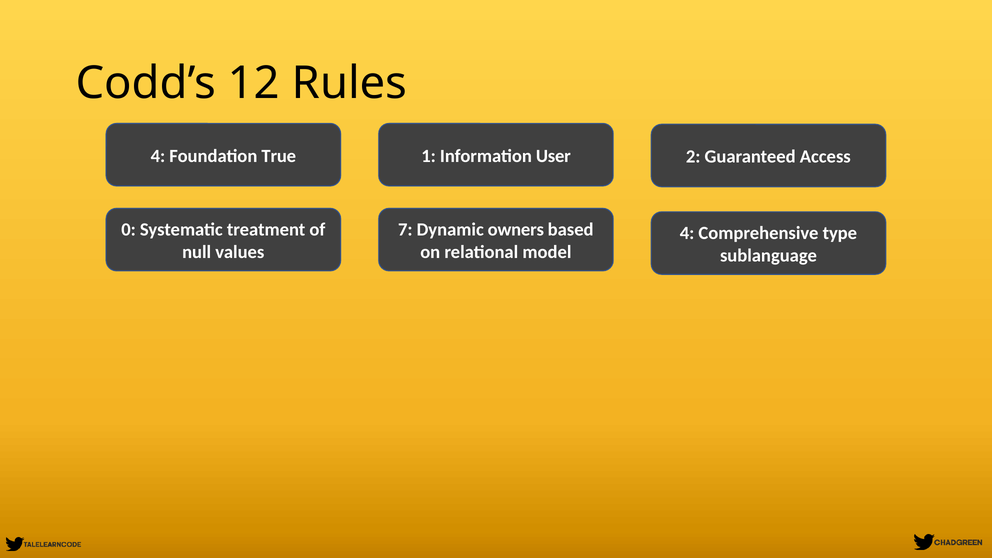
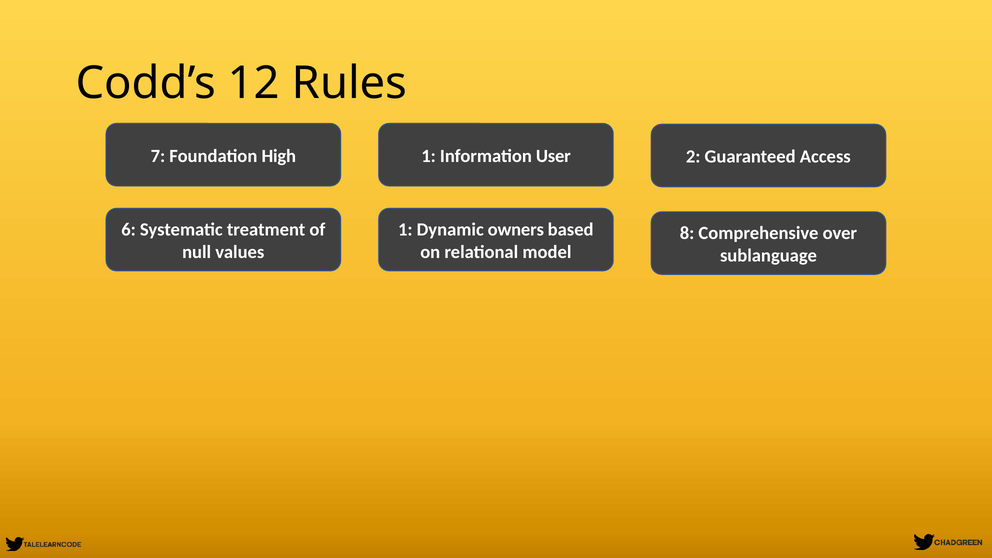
4 at (158, 156): 4 -> 7
True: True -> High
0: 0 -> 6
7 at (405, 230): 7 -> 1
4 at (687, 233): 4 -> 8
type: type -> over
